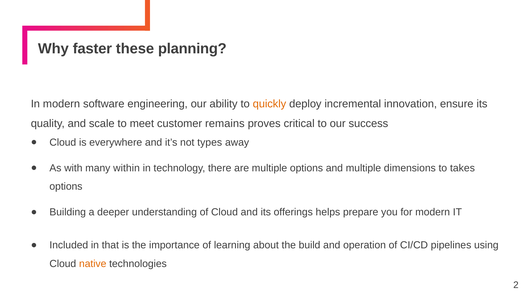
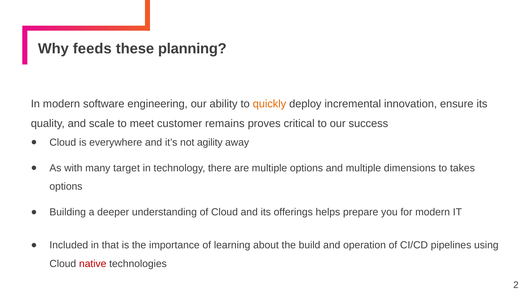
faster: faster -> feeds
types: types -> agility
within: within -> target
native colour: orange -> red
